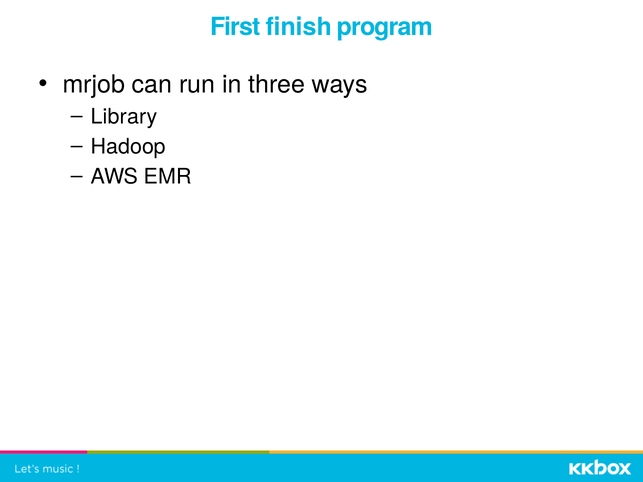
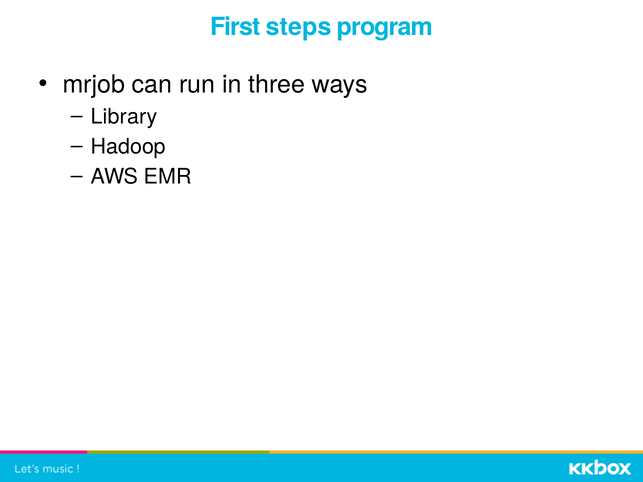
finish: finish -> steps
